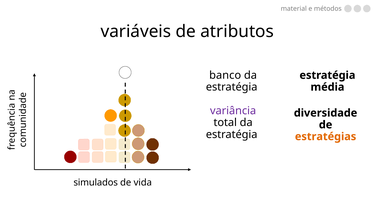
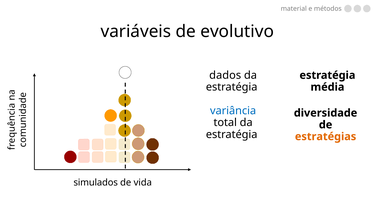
atributos: atributos -> evolutivo
banco: banco -> dados
variância colour: purple -> blue
